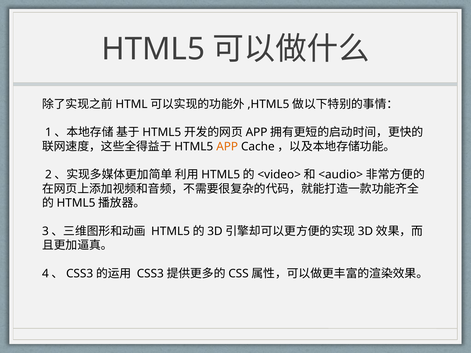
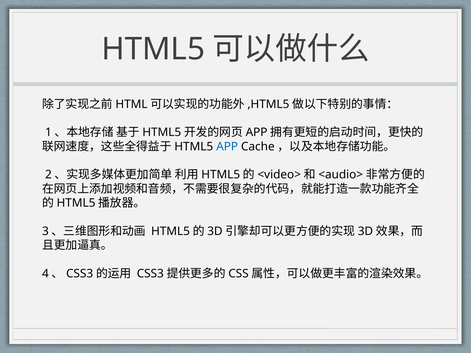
APP colour: orange -> blue
